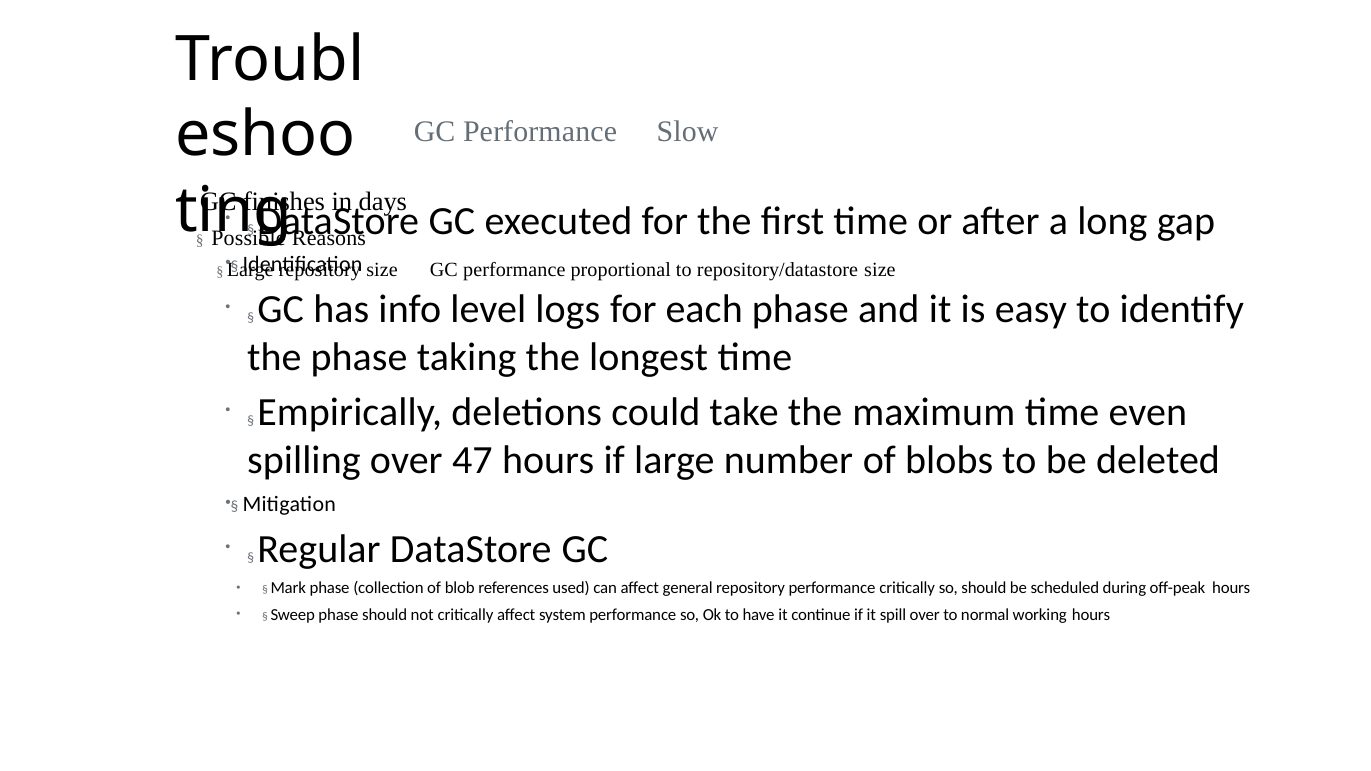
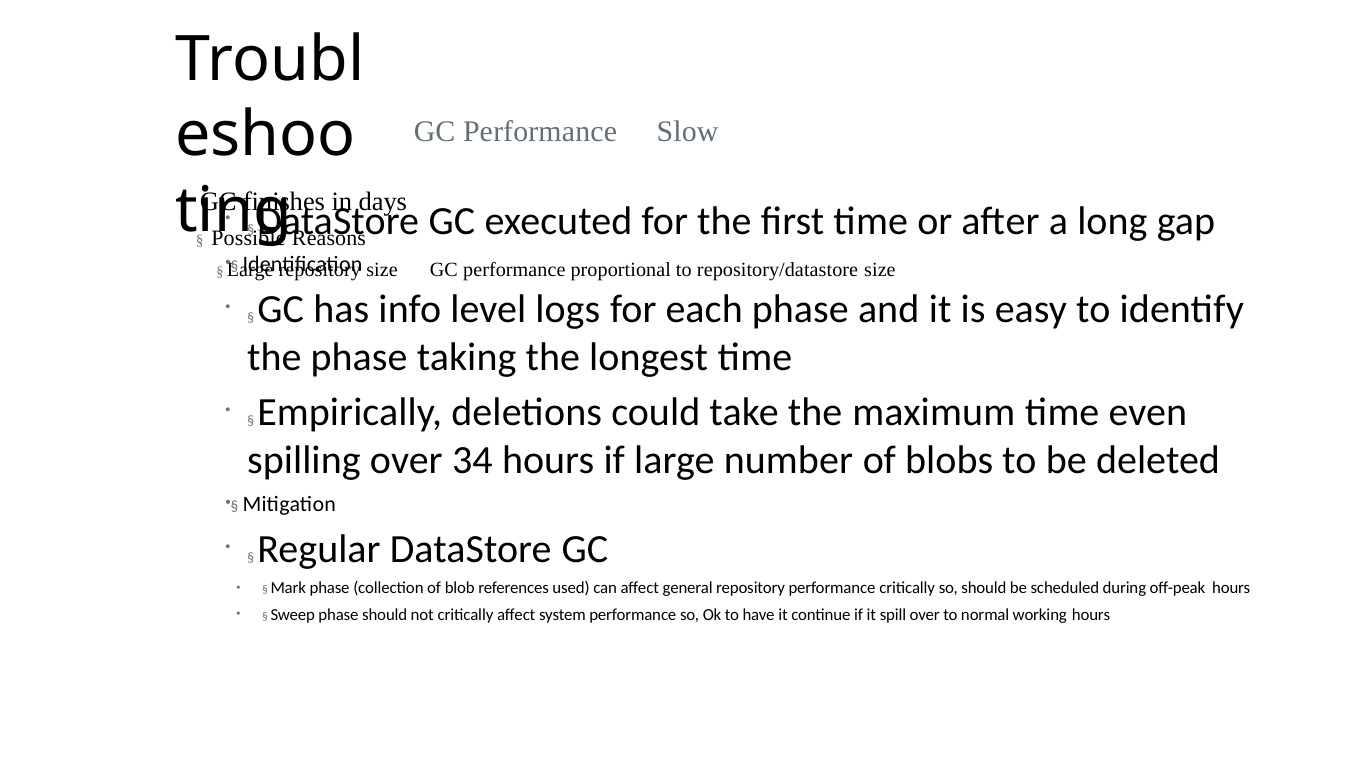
47: 47 -> 34
